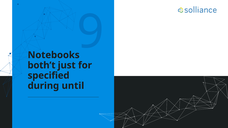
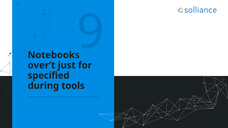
both’t: both’t -> over’t
until: until -> tools
